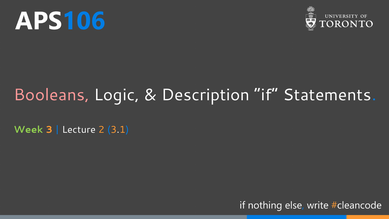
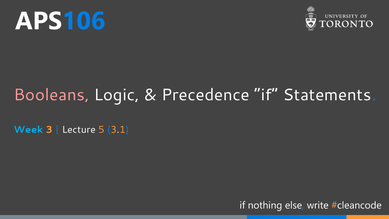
Description: Description -> Precedence
Week colour: light green -> light blue
2: 2 -> 5
